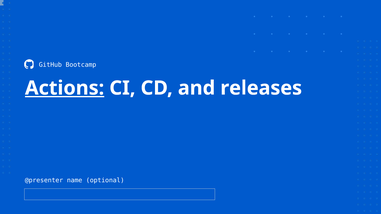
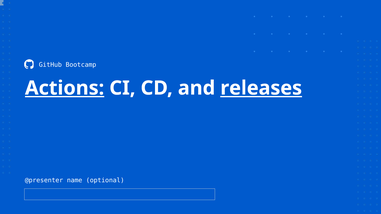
releases underline: none -> present
